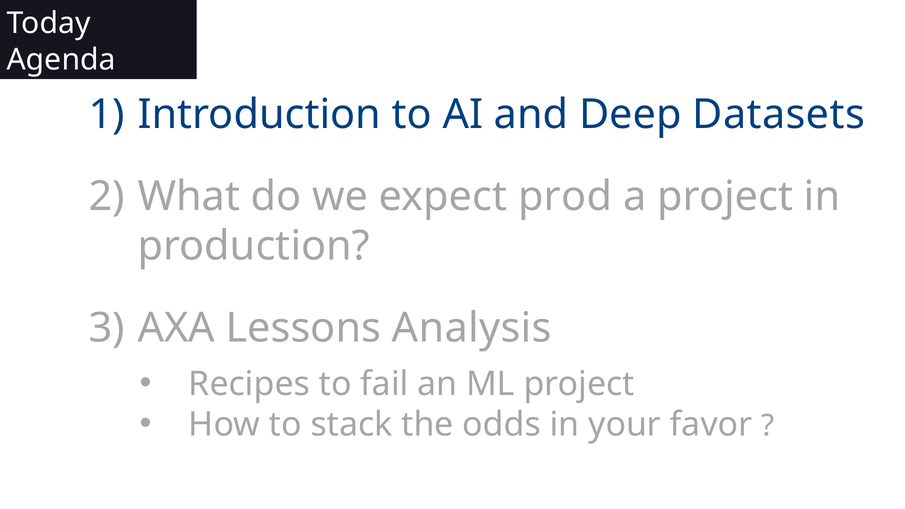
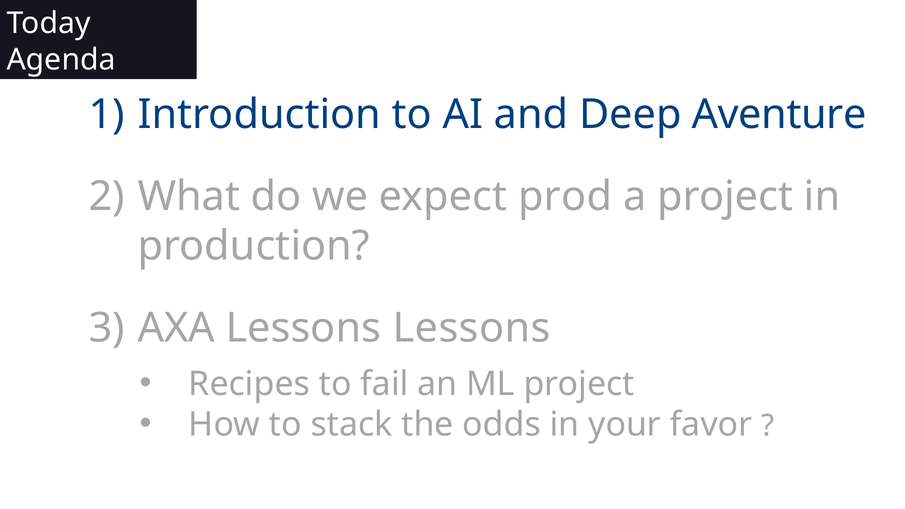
Datasets: Datasets -> Aventure
Lessons Analysis: Analysis -> Lessons
